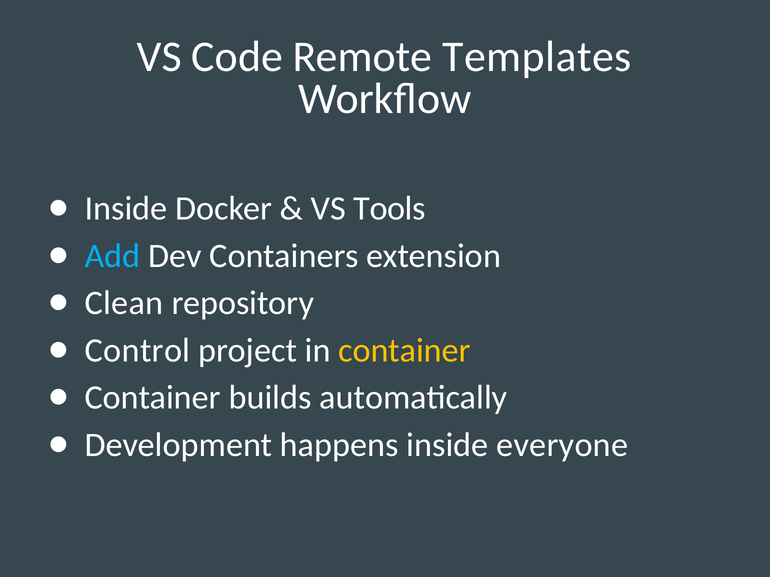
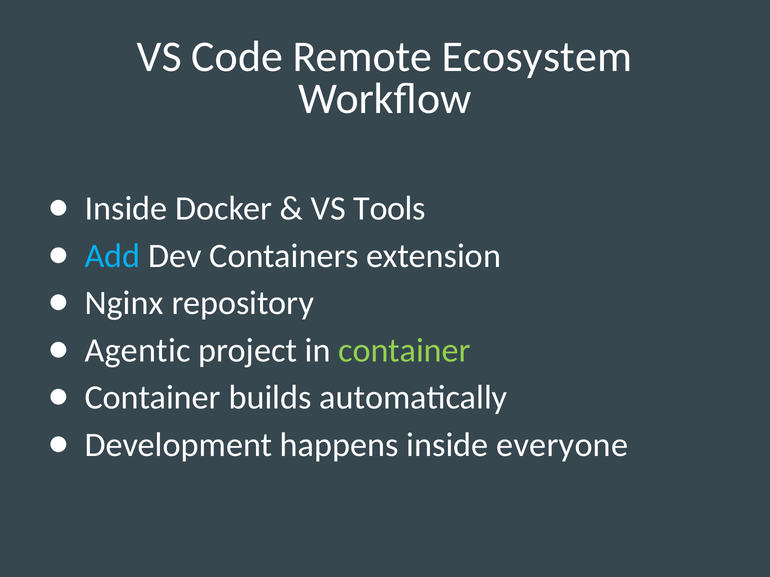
Templates: Templates -> Ecosystem
Clean: Clean -> Nginx
Control: Control -> Agentic
container at (404, 351) colour: yellow -> light green
